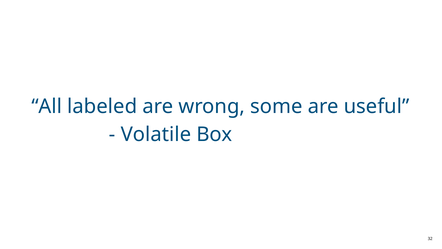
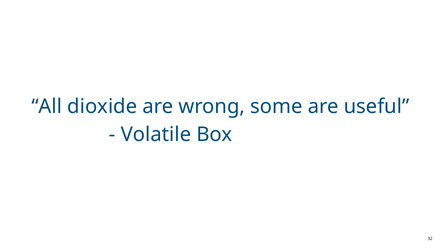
labeled: labeled -> dioxide
